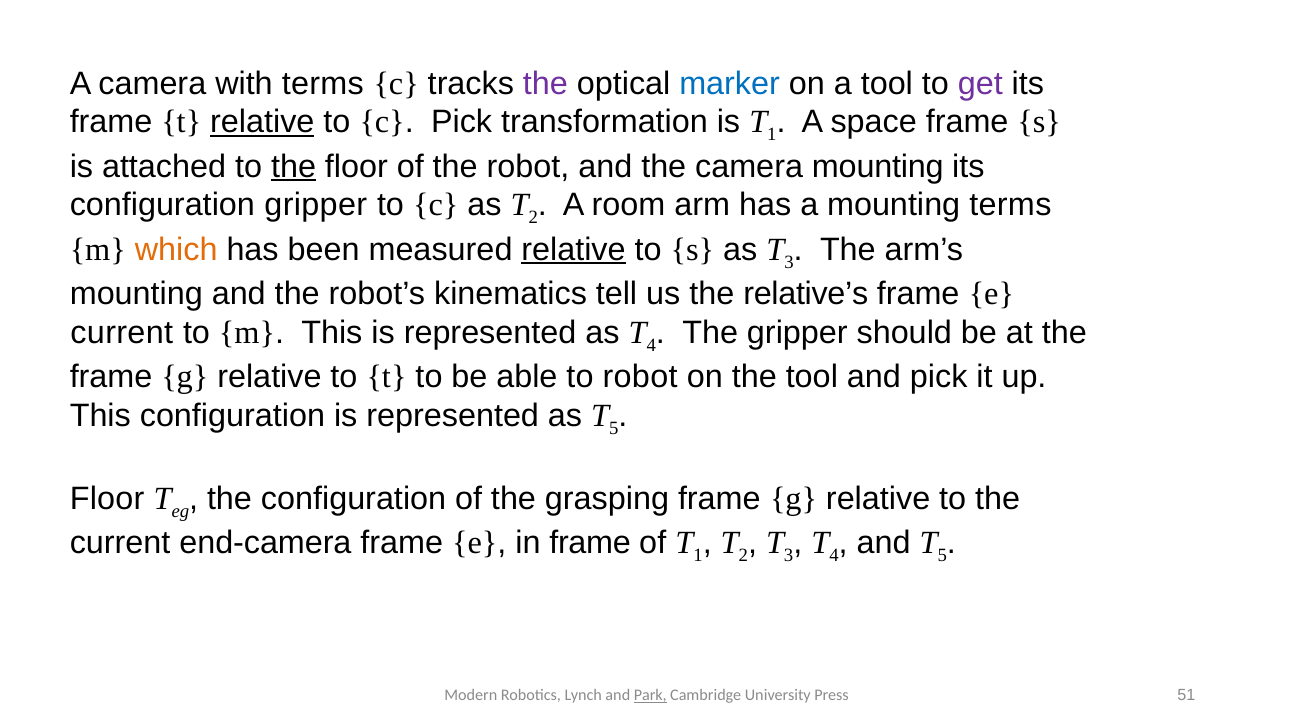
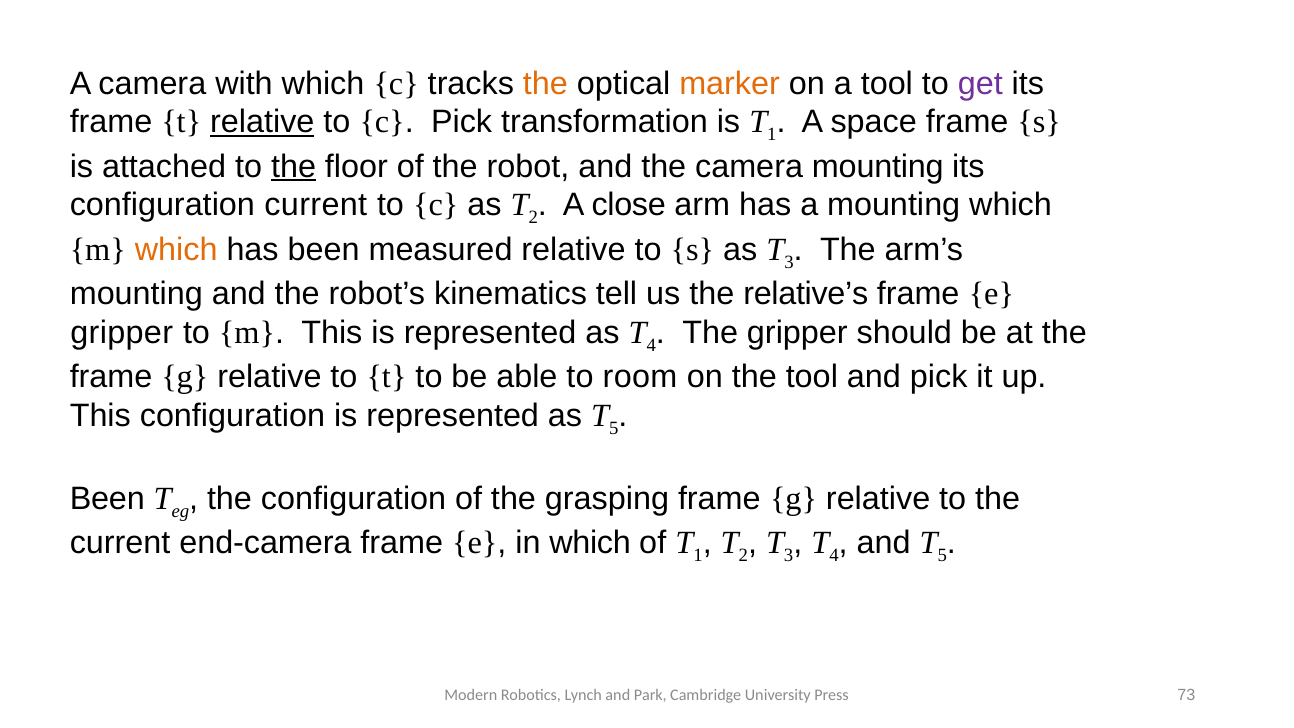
with terms: terms -> which
the at (545, 83) colour: purple -> orange
marker colour: blue -> orange
configuration gripper: gripper -> current
room: room -> close
mounting terms: terms -> which
relative at (574, 249) underline: present -> none
current at (122, 332): current -> gripper
to robot: robot -> room
Floor at (107, 498): Floor -> Been
in frame: frame -> which
Park underline: present -> none
51: 51 -> 73
